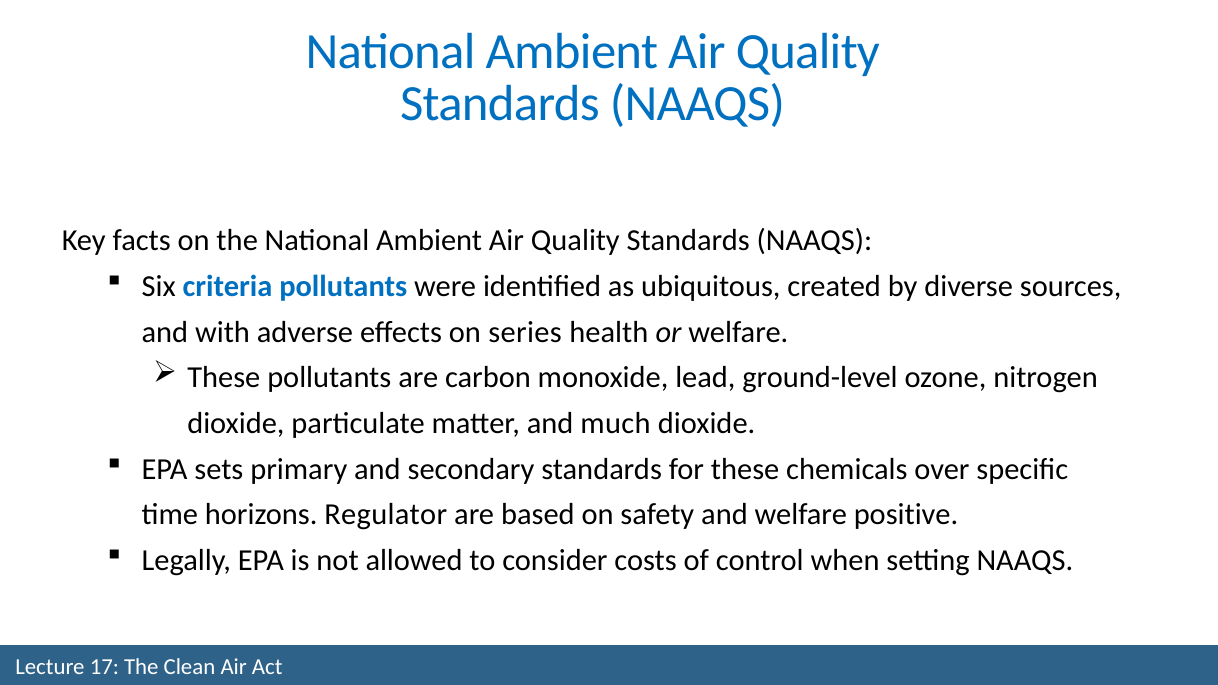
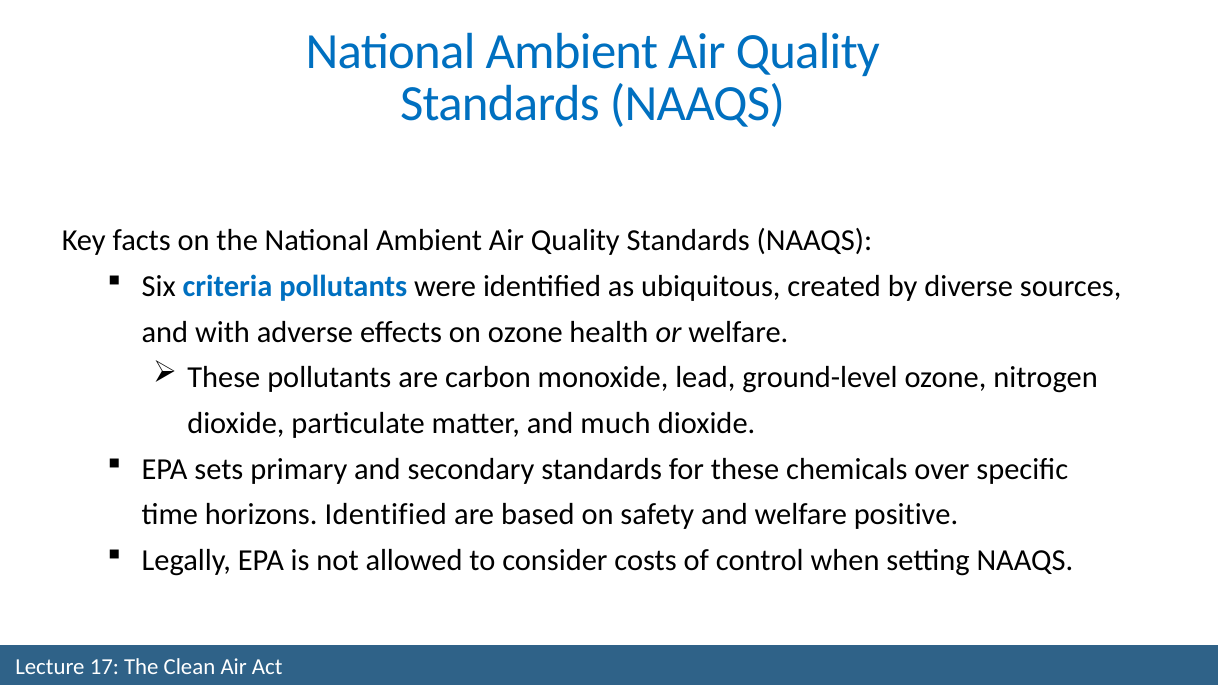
on series: series -> ozone
horizons Regulator: Regulator -> Identified
